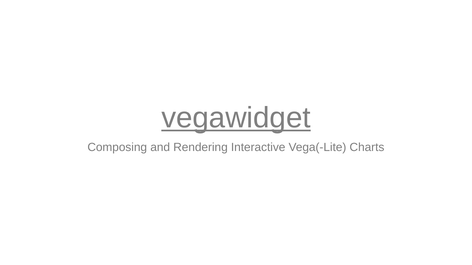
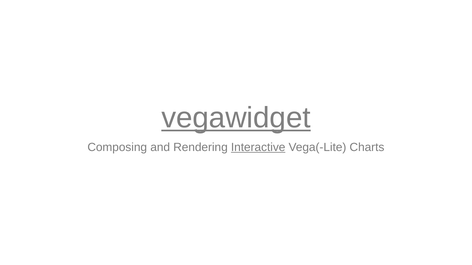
Interactive underline: none -> present
